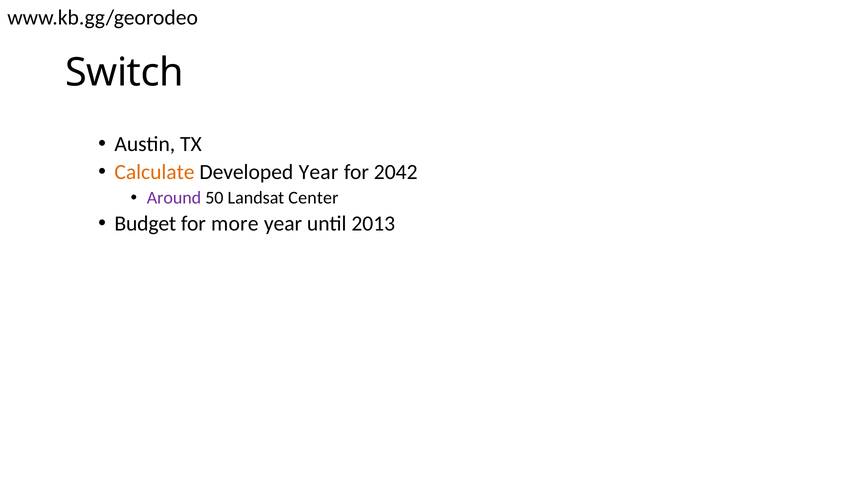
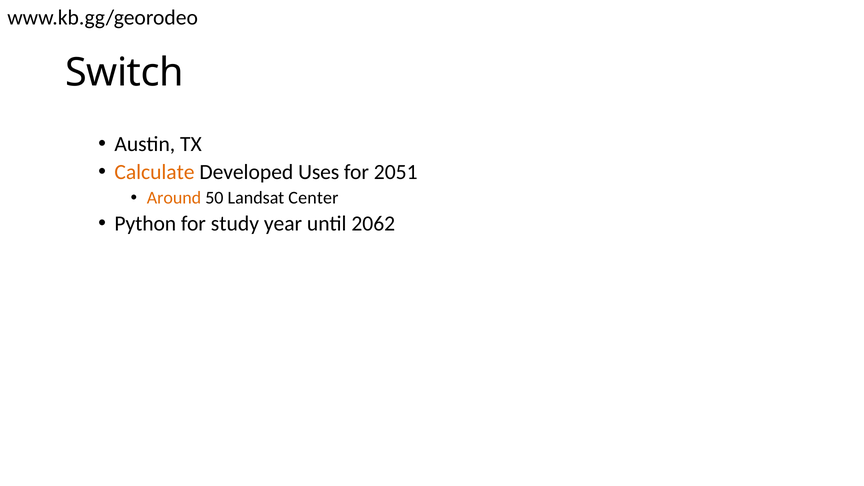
Developed Year: Year -> Uses
2042: 2042 -> 2051
Around colour: purple -> orange
Budget: Budget -> Python
more: more -> study
2013: 2013 -> 2062
